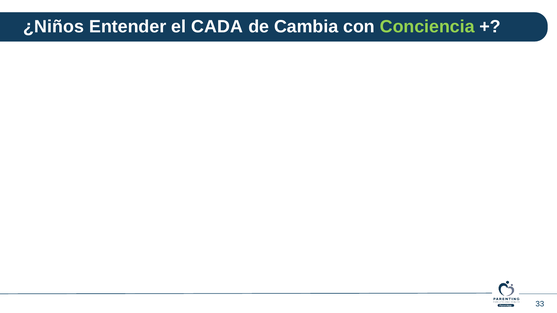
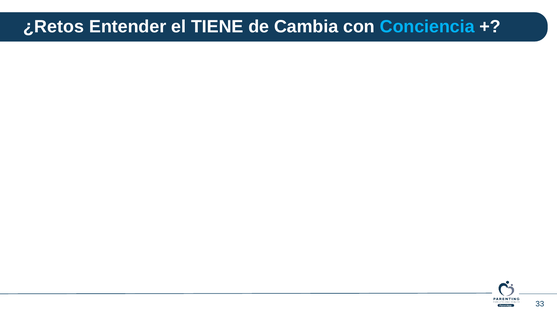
¿Niños: ¿Niños -> ¿Retos
CADA: CADA -> TIENE
Conciencia colour: light green -> light blue
